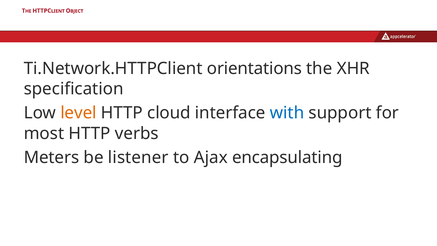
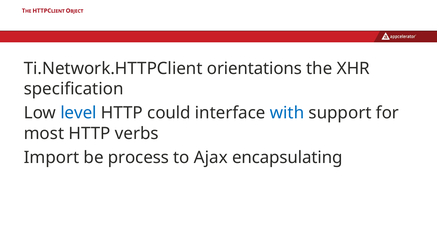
level colour: orange -> blue
cloud: cloud -> could
Meters: Meters -> Import
listener: listener -> process
